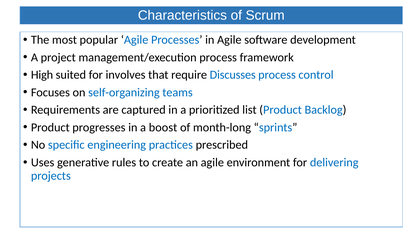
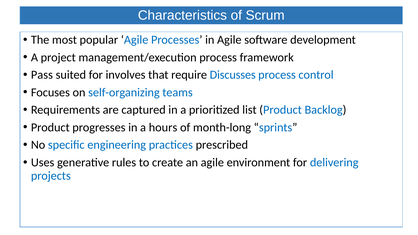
High: High -> Pass
boost: boost -> hours
